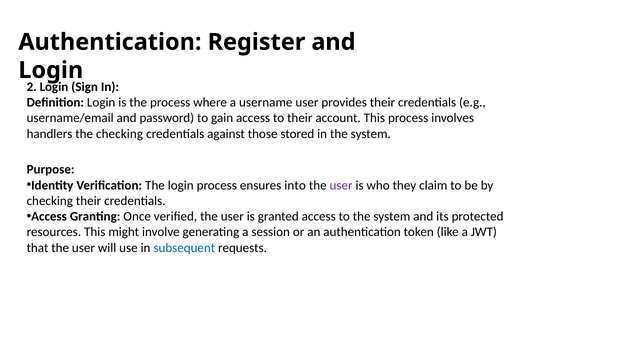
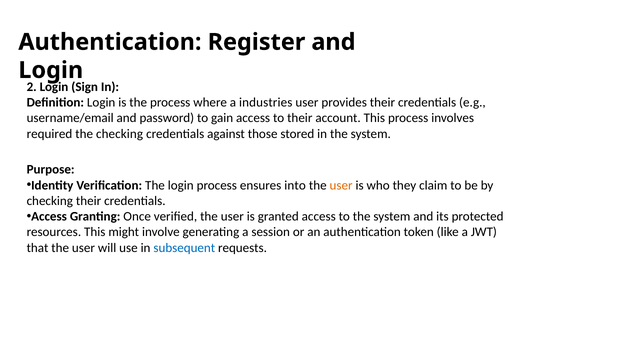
username: username -> industries
handlers: handlers -> required
user at (341, 185) colour: purple -> orange
